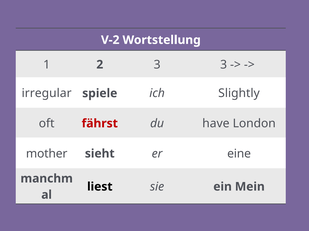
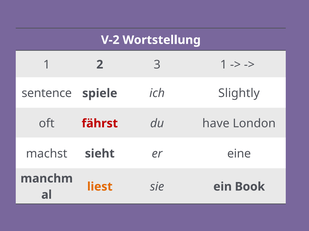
3 3: 3 -> 1
irregular: irregular -> sentence
mother: mother -> machst
liest colour: black -> orange
Mein: Mein -> Book
